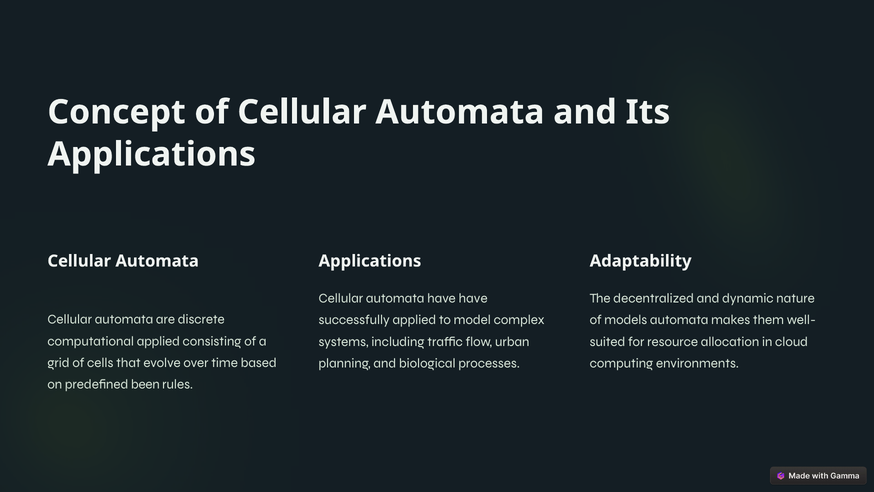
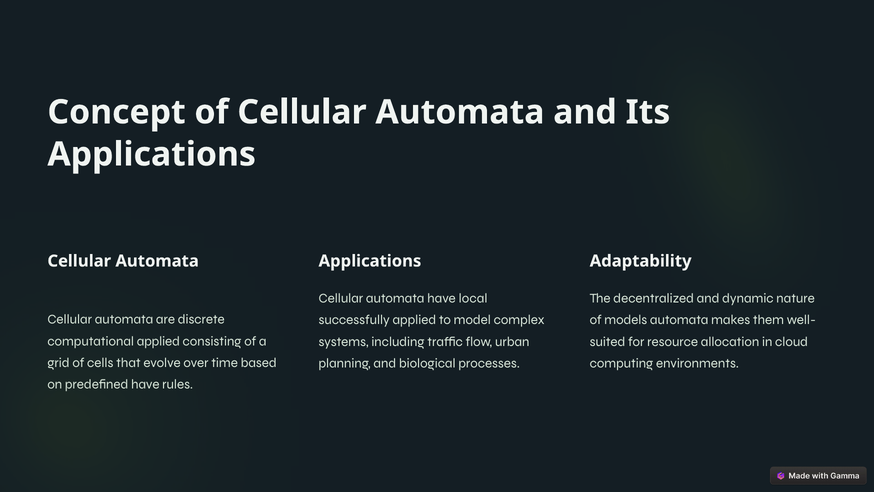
have have: have -> local
predefined been: been -> have
